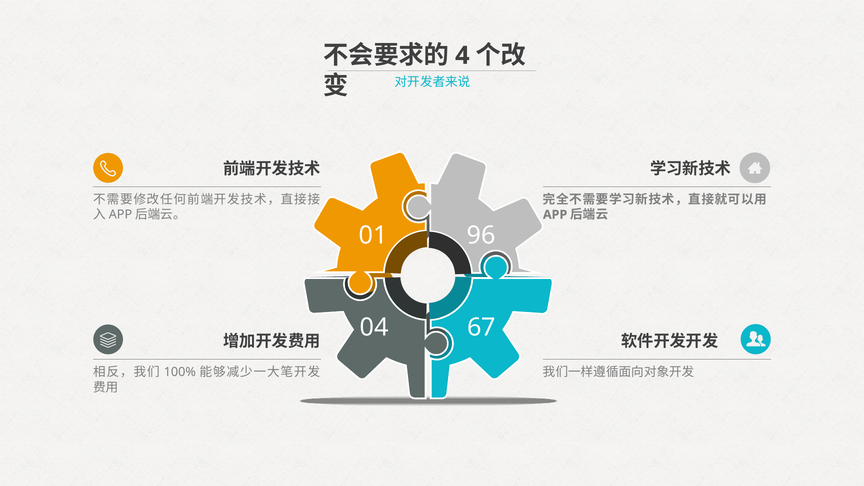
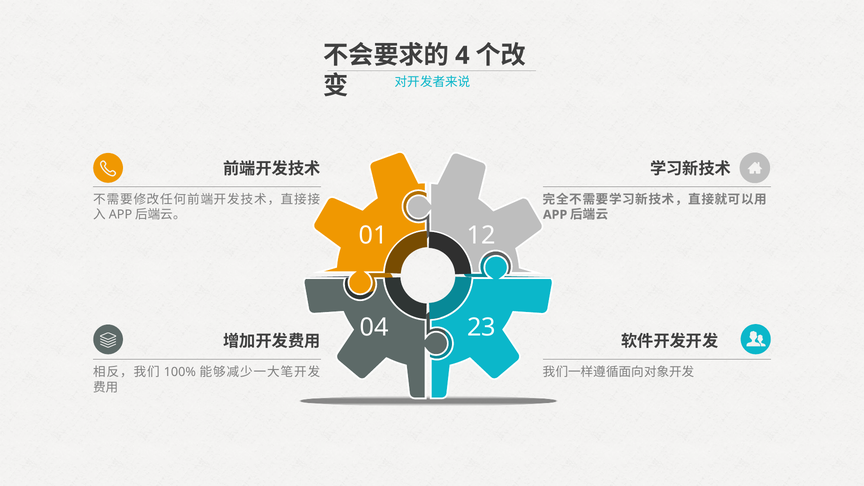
96: 96 -> 12
67: 67 -> 23
